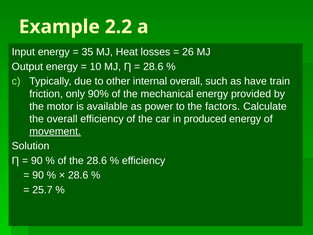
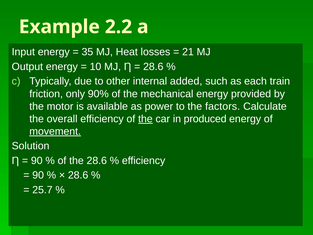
26: 26 -> 21
internal overall: overall -> added
have: have -> each
the at (145, 119) underline: none -> present
